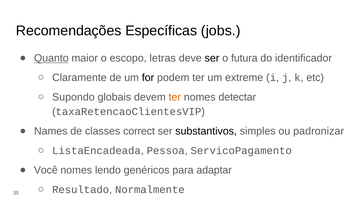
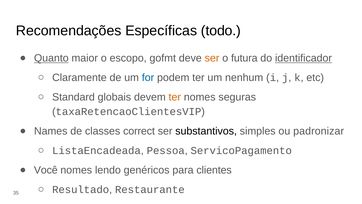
jobs: jobs -> todo
letras: letras -> gofmt
ser at (212, 58) colour: black -> orange
identificador underline: none -> present
for colour: black -> blue
extreme: extreme -> nenhum
Supondo: Supondo -> Standard
detectar: detectar -> seguras
adaptar: adaptar -> clientes
Normalmente: Normalmente -> Restaurante
